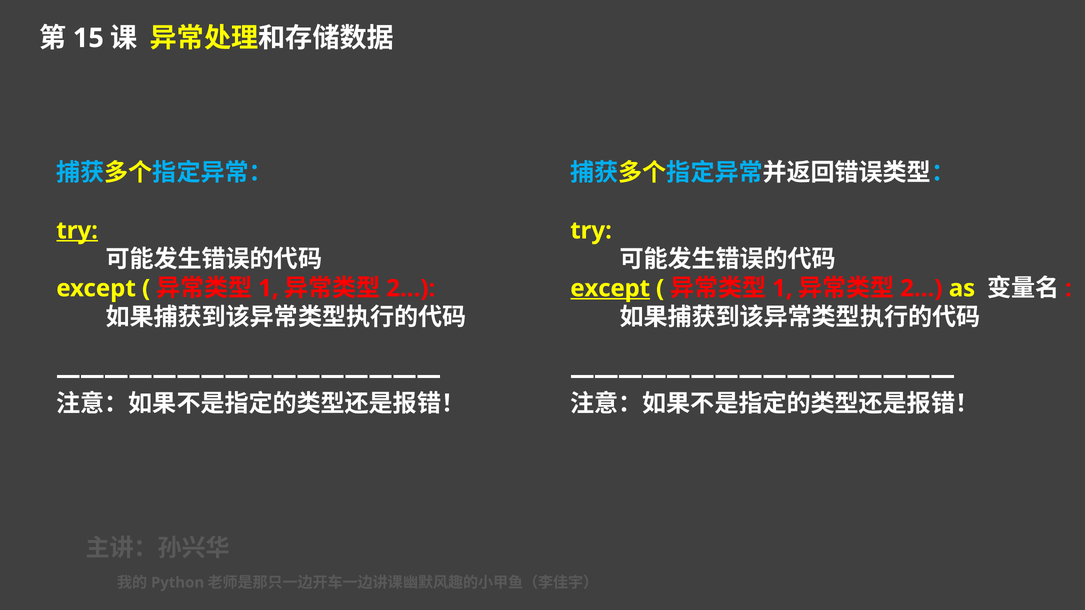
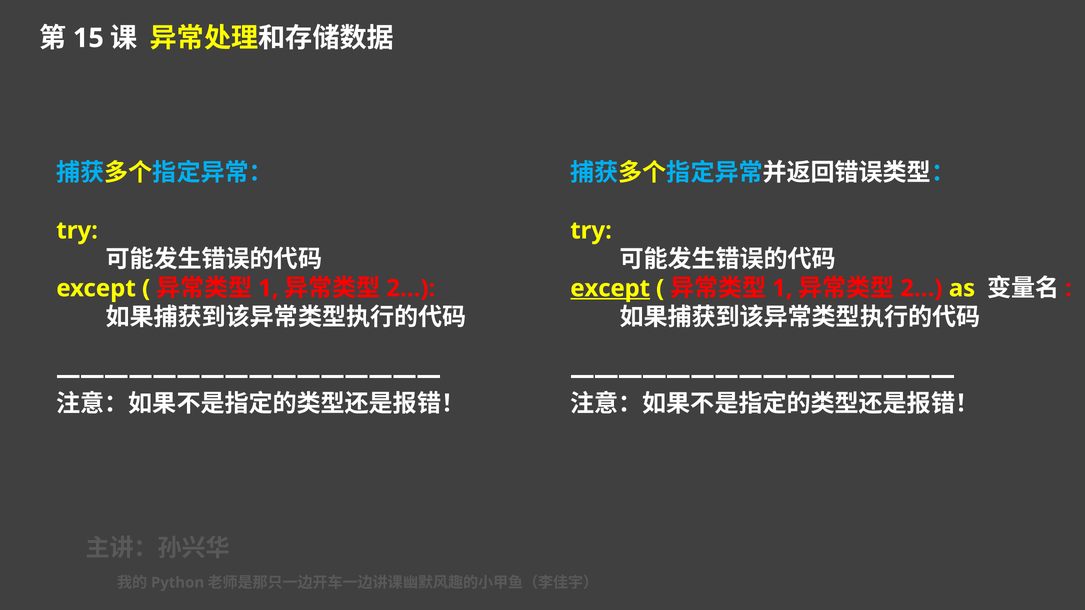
try at (77, 231) underline: present -> none
